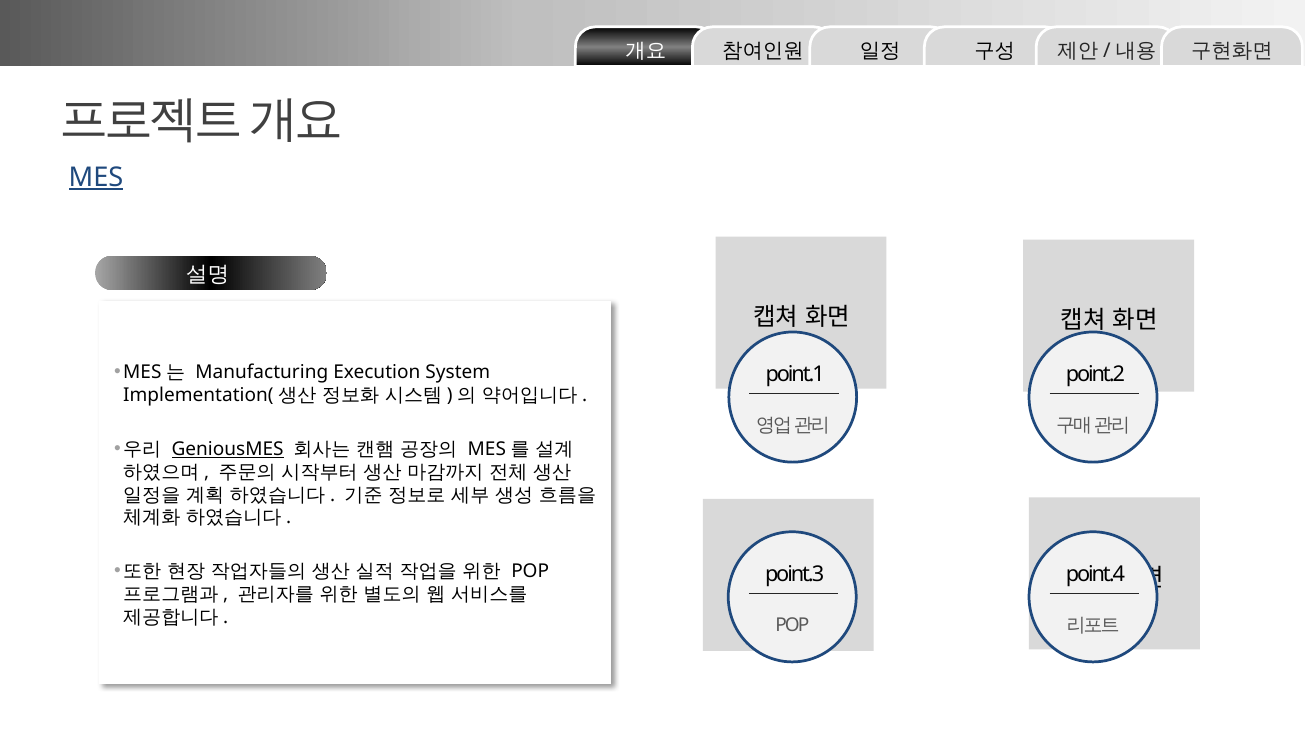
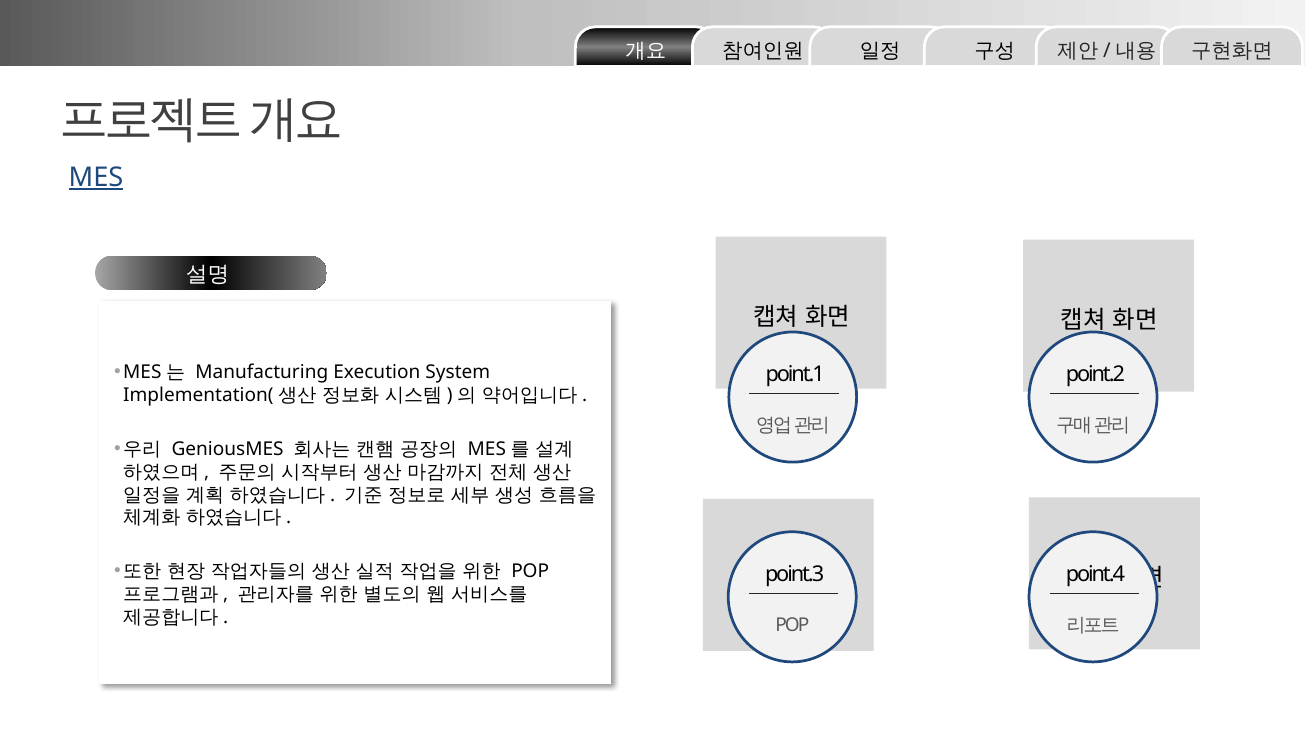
GeniousMES underline: present -> none
